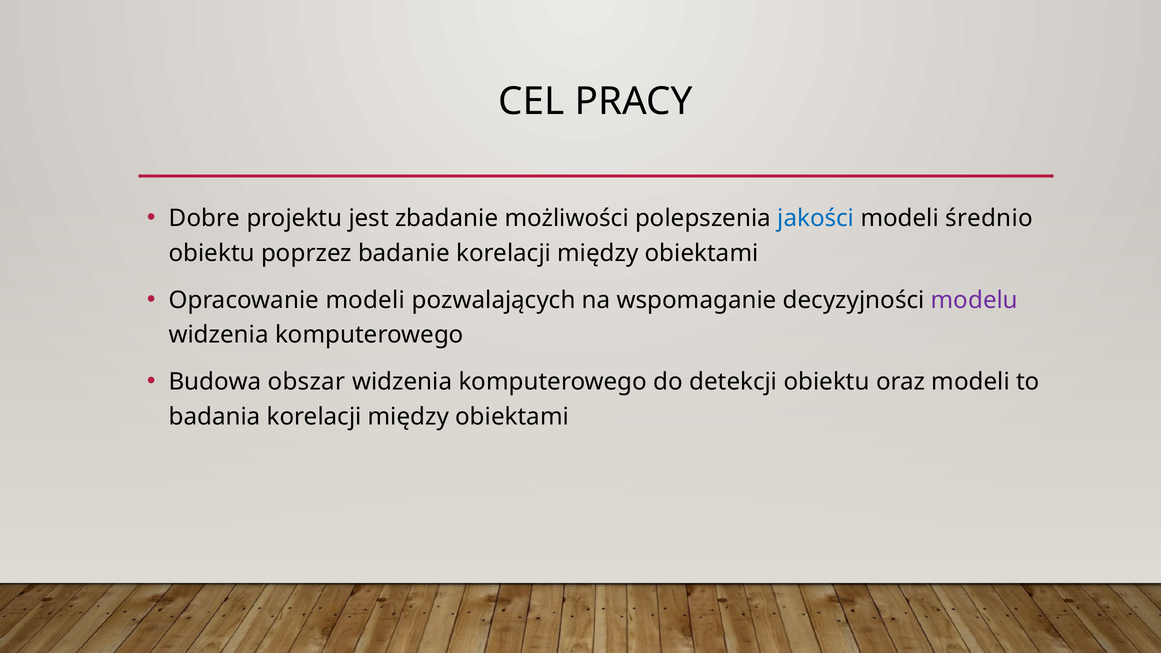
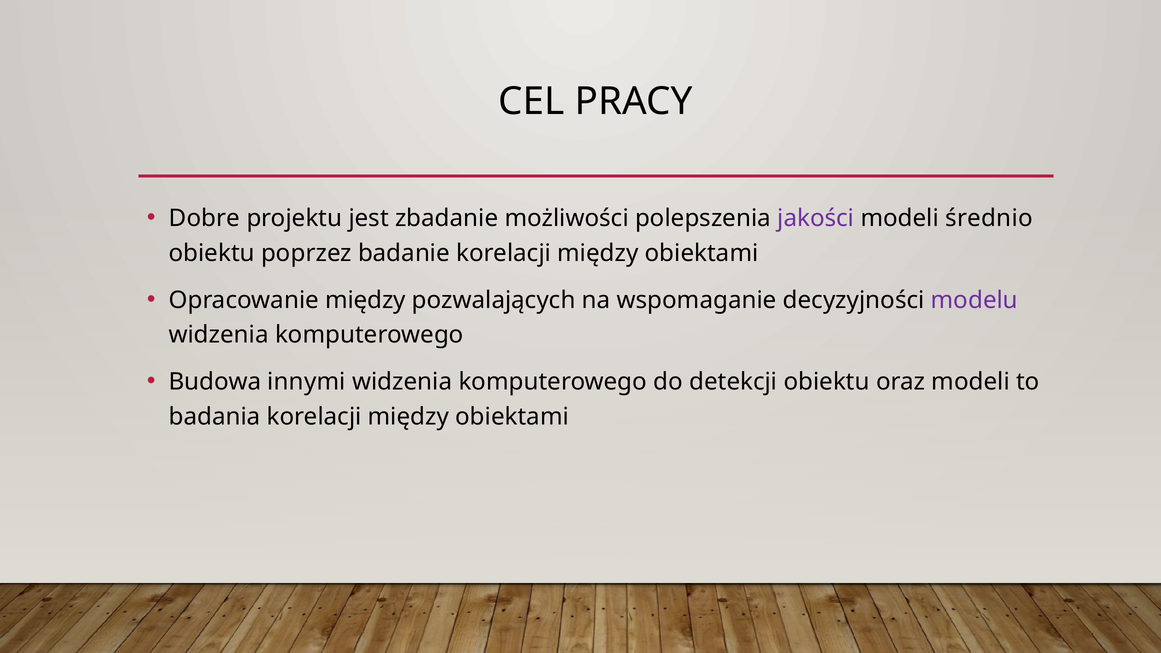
jakości colour: blue -> purple
Opracowanie modeli: modeli -> między
obszar: obszar -> innymi
